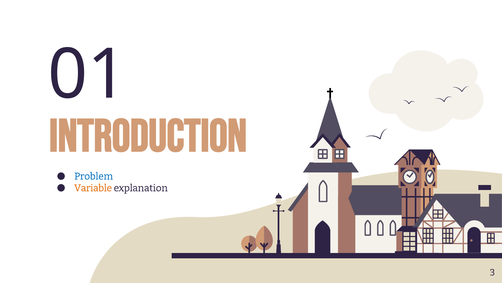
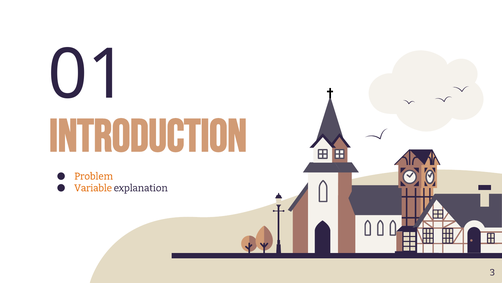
Problem colour: blue -> orange
